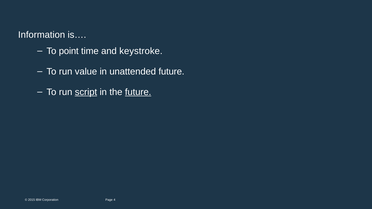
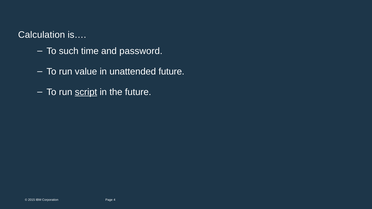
Information: Information -> Calculation
point: point -> such
keystroke: keystroke -> password
future at (138, 92) underline: present -> none
